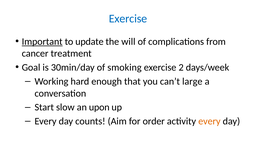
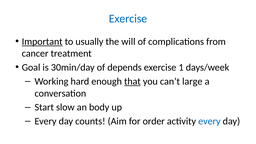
update: update -> usually
smoking: smoking -> depends
2: 2 -> 1
that underline: none -> present
upon: upon -> body
every at (209, 121) colour: orange -> blue
